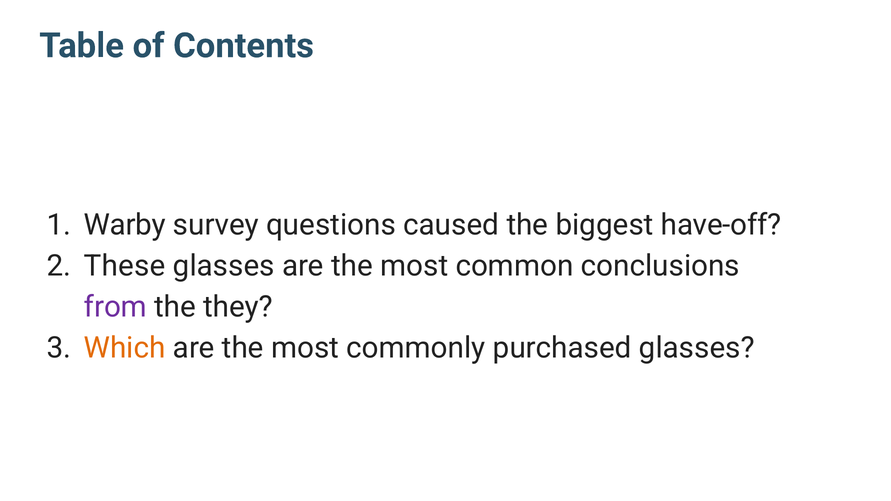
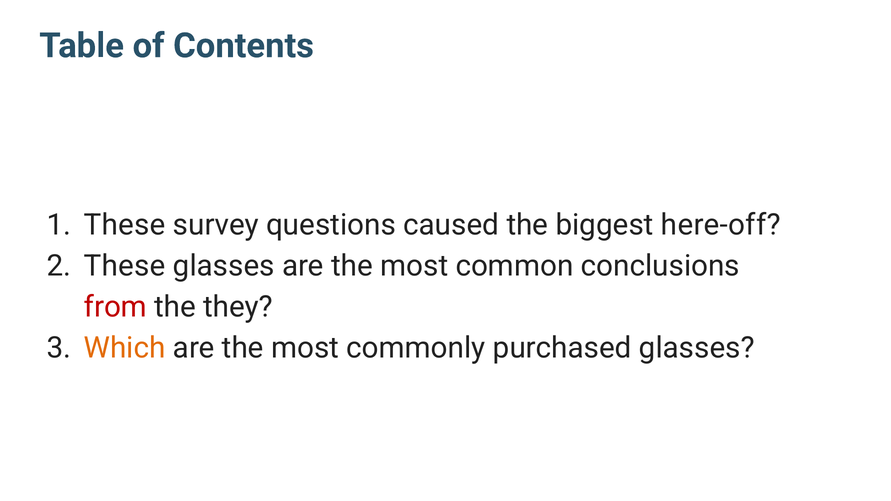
Warby at (125, 225): Warby -> These
have-off: have-off -> here-off
from colour: purple -> red
